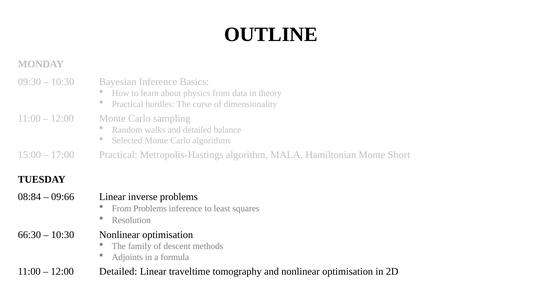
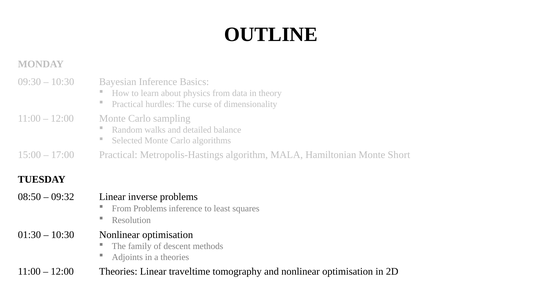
08:84: 08:84 -> 08:50
09:66: 09:66 -> 09:32
66:30: 66:30 -> 01:30
a formula: formula -> theories
12:00 Detailed: Detailed -> Theories
